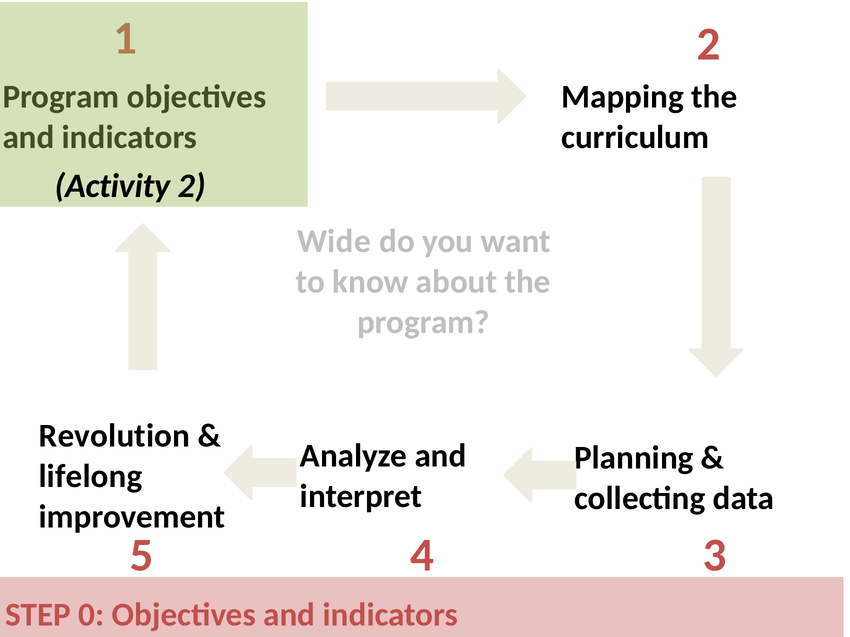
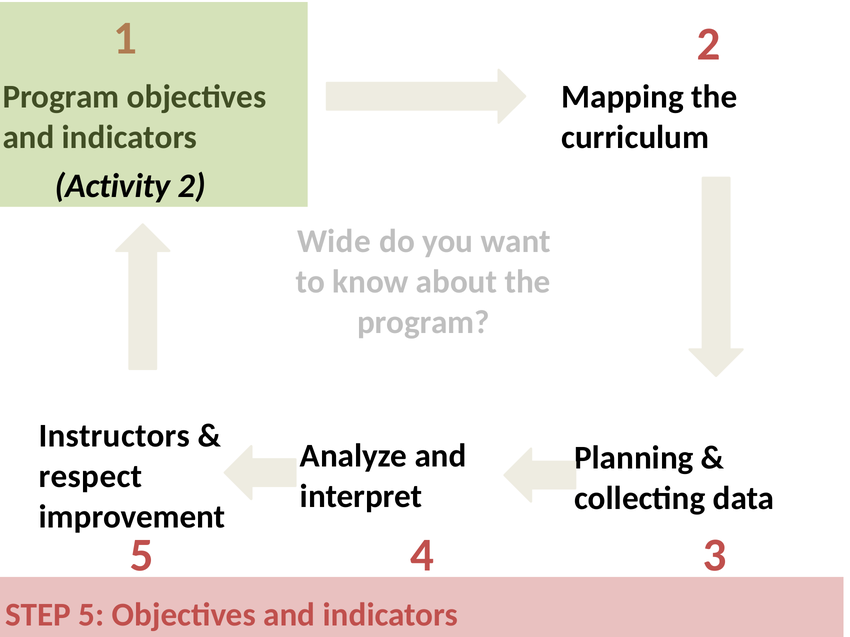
Revolution: Revolution -> Instructors
lifelong: lifelong -> respect
STEP 0: 0 -> 5
